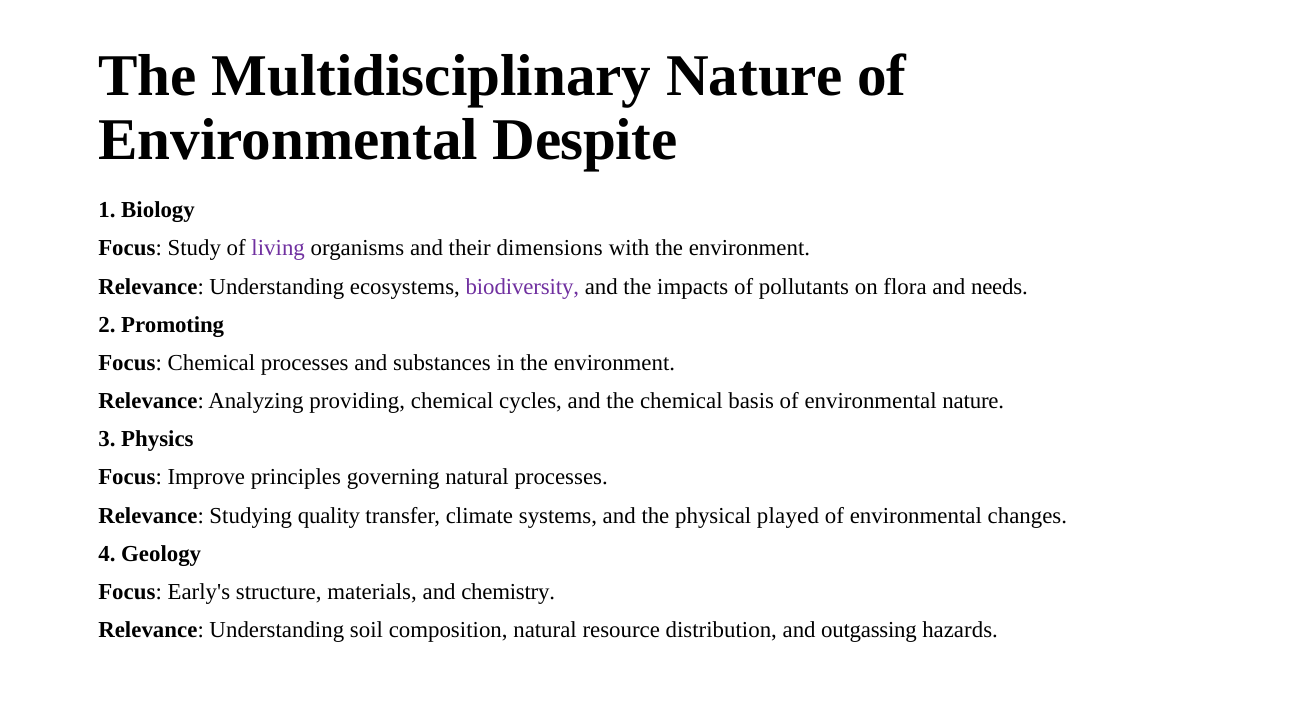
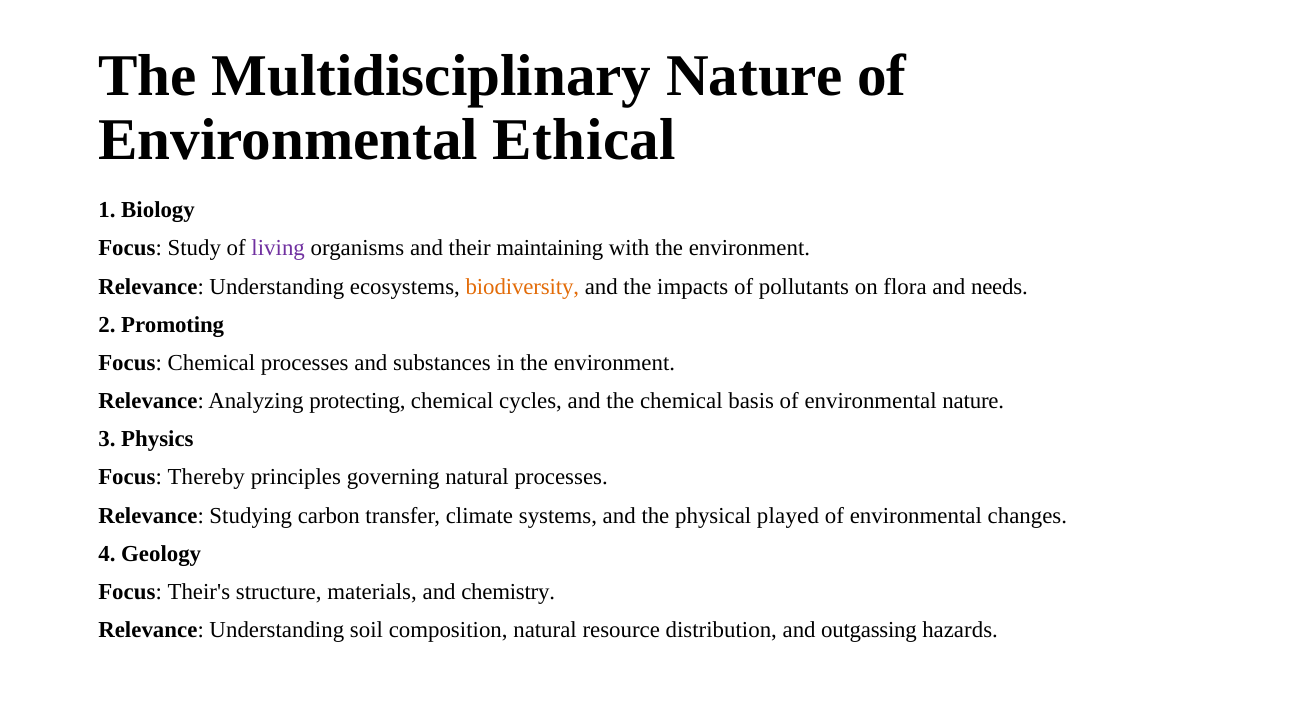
Despite: Despite -> Ethical
dimensions: dimensions -> maintaining
biodiversity colour: purple -> orange
providing: providing -> protecting
Improve: Improve -> Thereby
quality: quality -> carbon
Early's: Early's -> Their's
